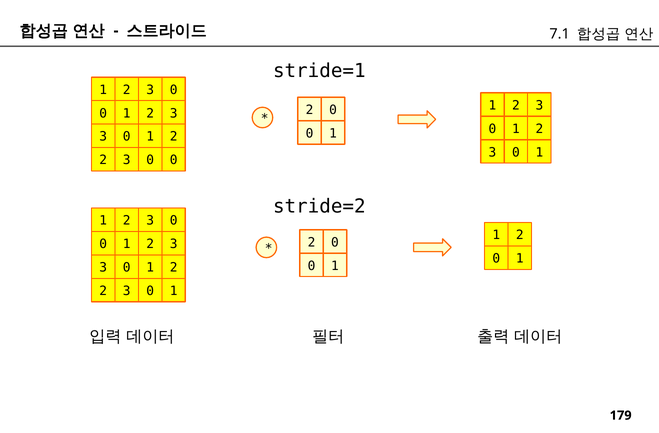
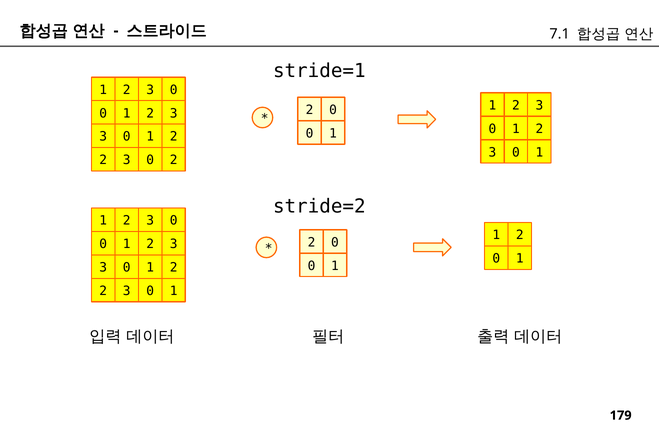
0 at (174, 160): 0 -> 2
